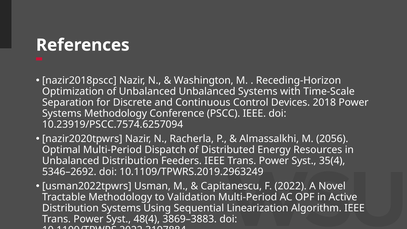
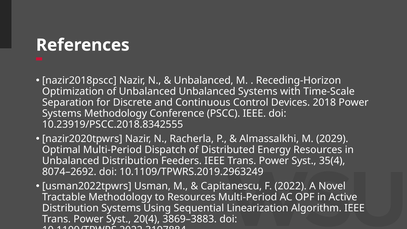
Washington at (204, 81): Washington -> Unbalanced
10.23919/PSCC.7574.6257094: 10.23919/PSCC.7574.6257094 -> 10.23919/PSCC.2018.8342555
2056: 2056 -> 2029
5346–2692: 5346–2692 -> 8074–2692
to Validation: Validation -> Resources
48(4: 48(4 -> 20(4
